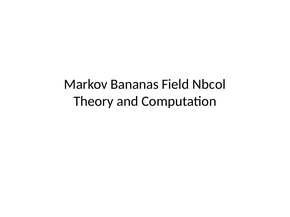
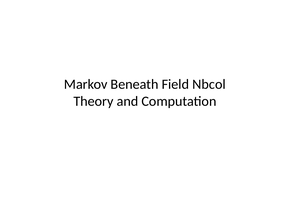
Bananas: Bananas -> Beneath
